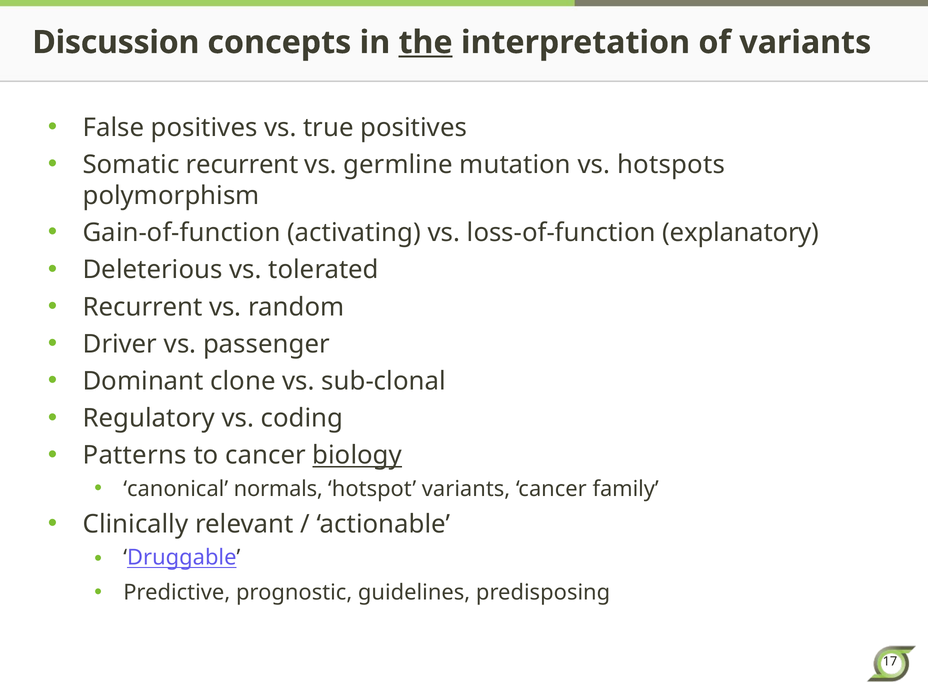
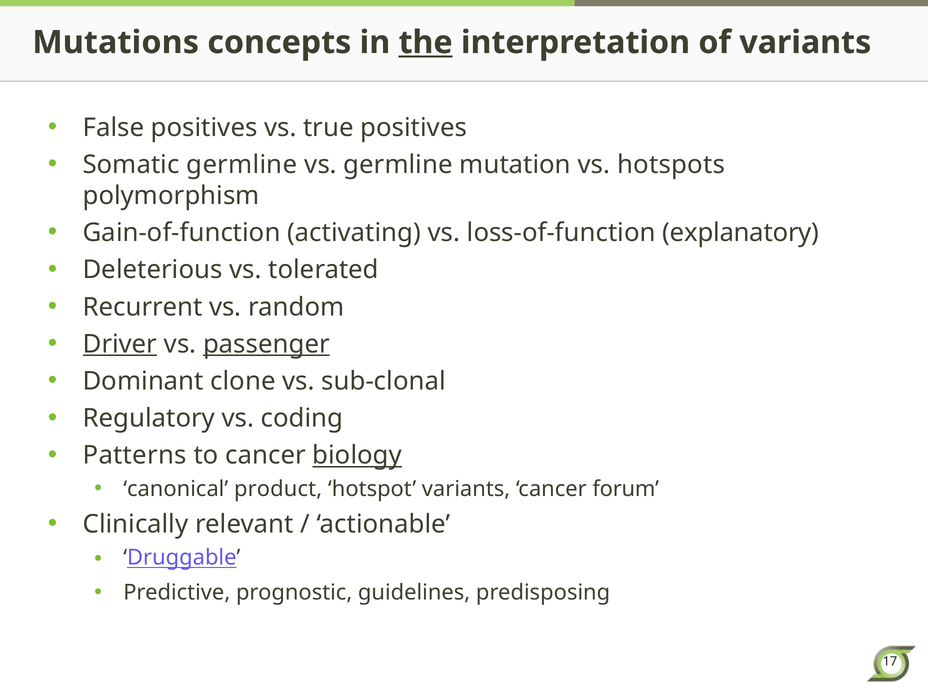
Discussion: Discussion -> Mutations
Somatic recurrent: recurrent -> germline
Driver underline: none -> present
passenger underline: none -> present
normals: normals -> product
family: family -> forum
